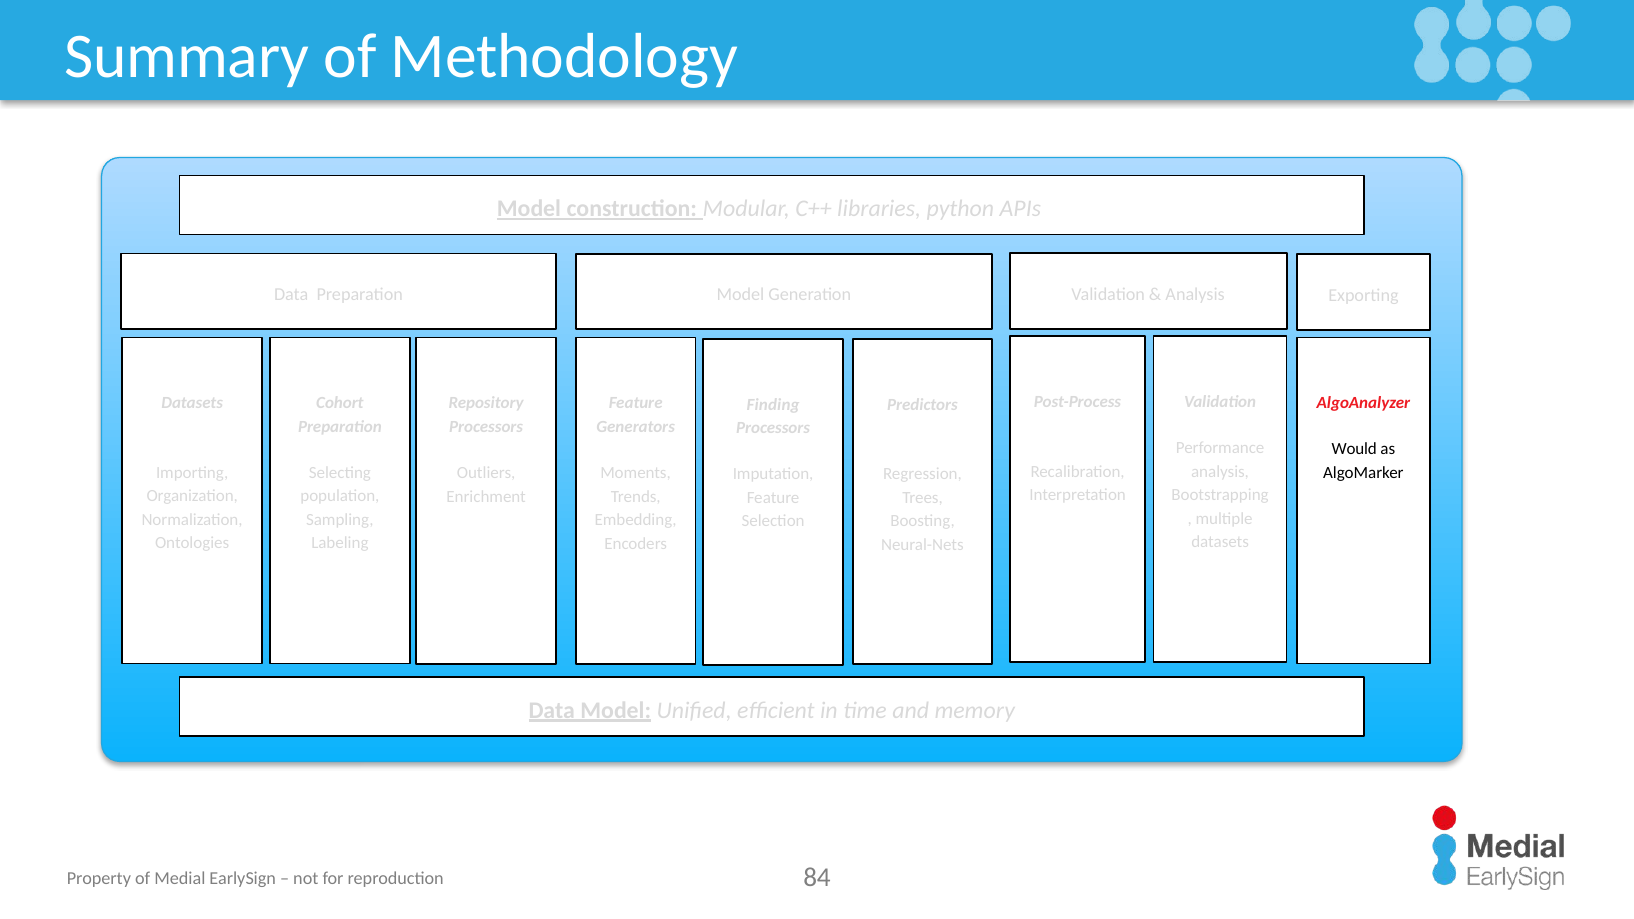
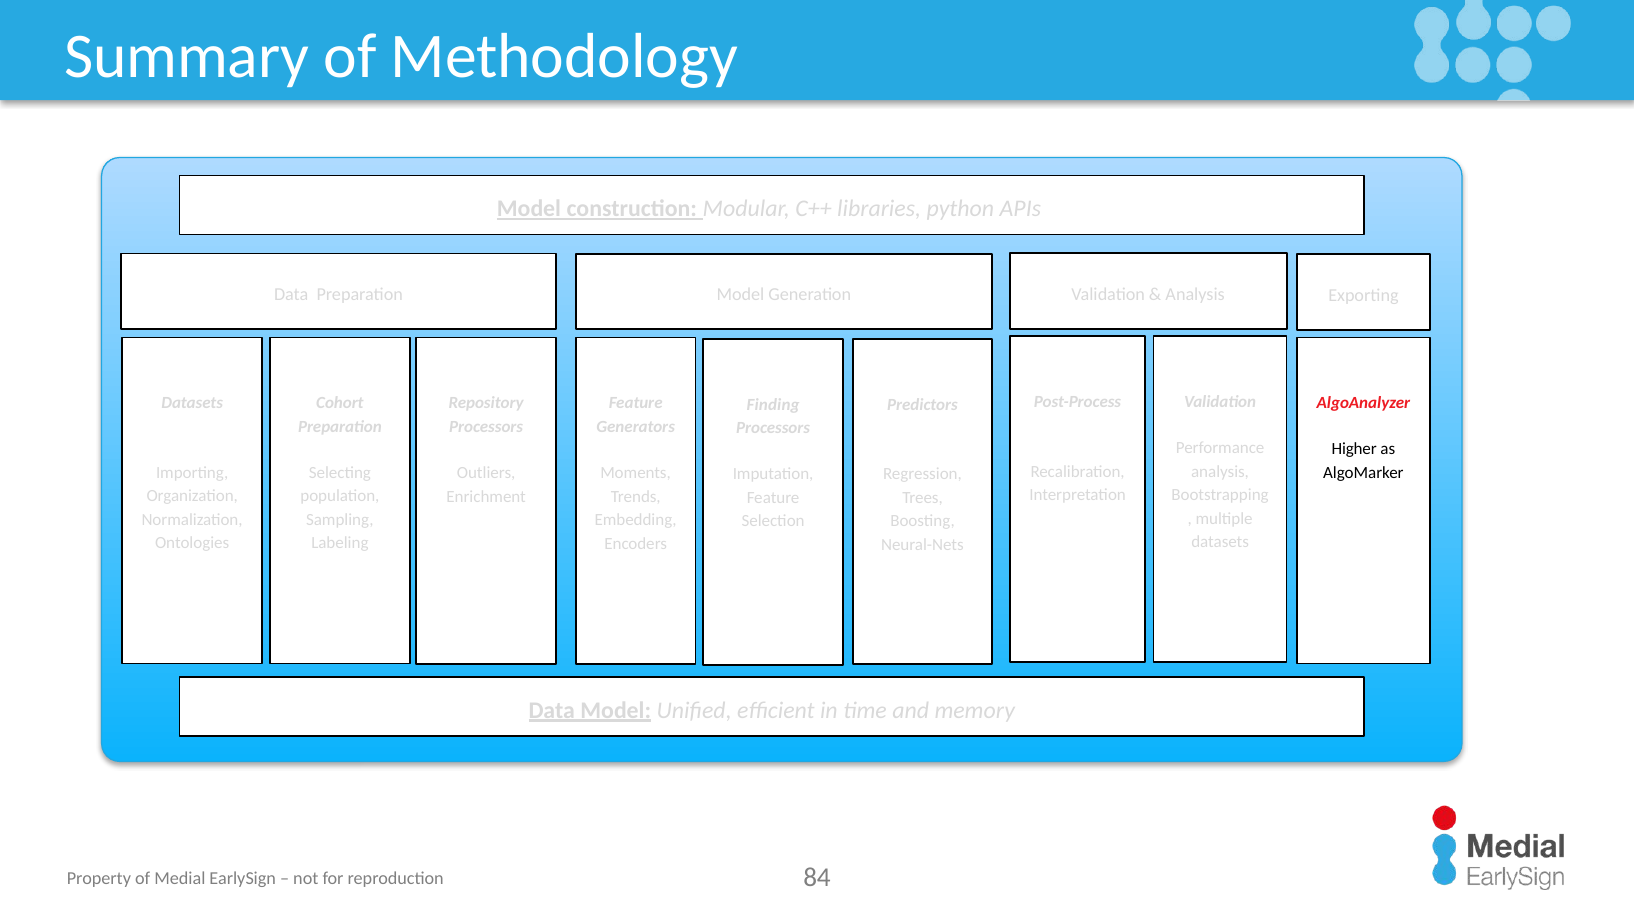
Would: Would -> Higher
